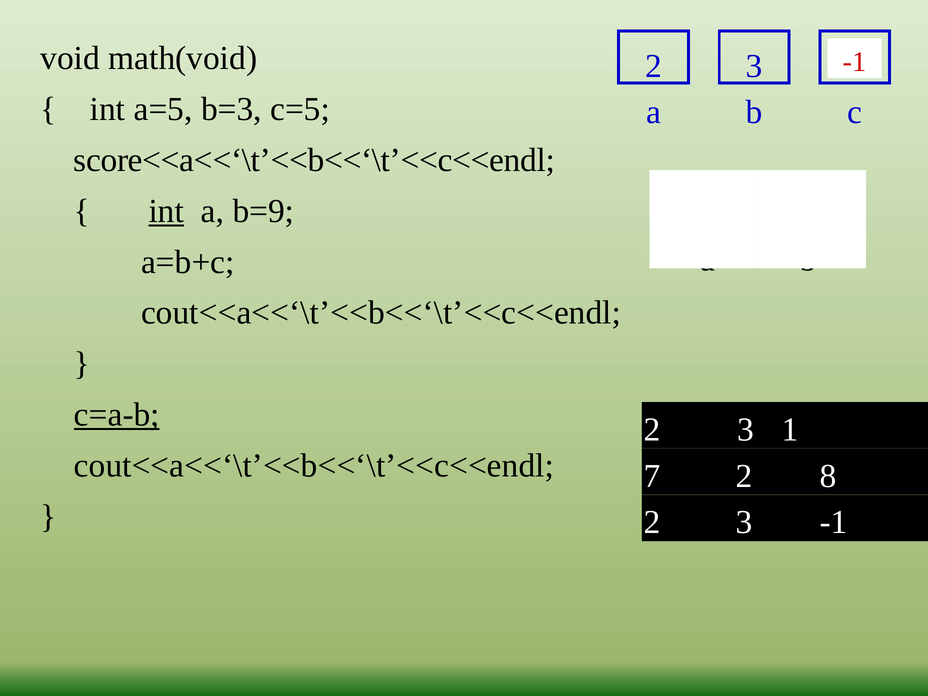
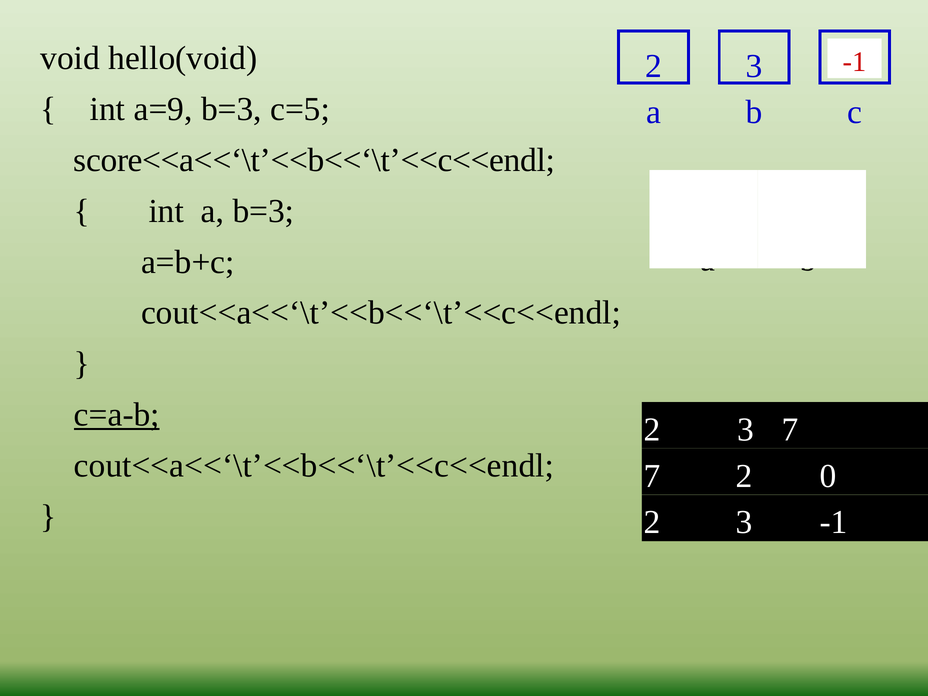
math(void: math(void -> hello(void
a=5: a=5 -> a=9
int at (166, 211) underline: present -> none
a b=9: b=9 -> b=3
3 1: 1 -> 7
8: 8 -> 0
